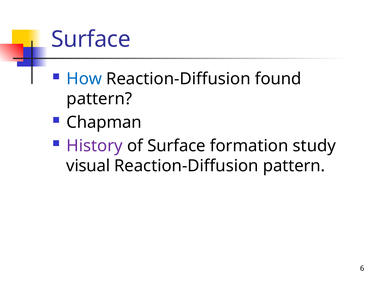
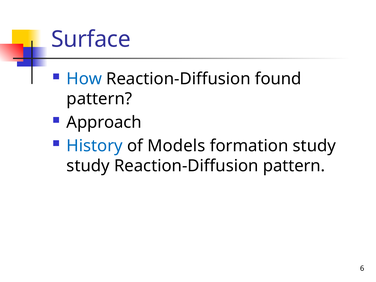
Chapman: Chapman -> Approach
History colour: purple -> blue
of Surface: Surface -> Models
visual at (88, 166): visual -> study
